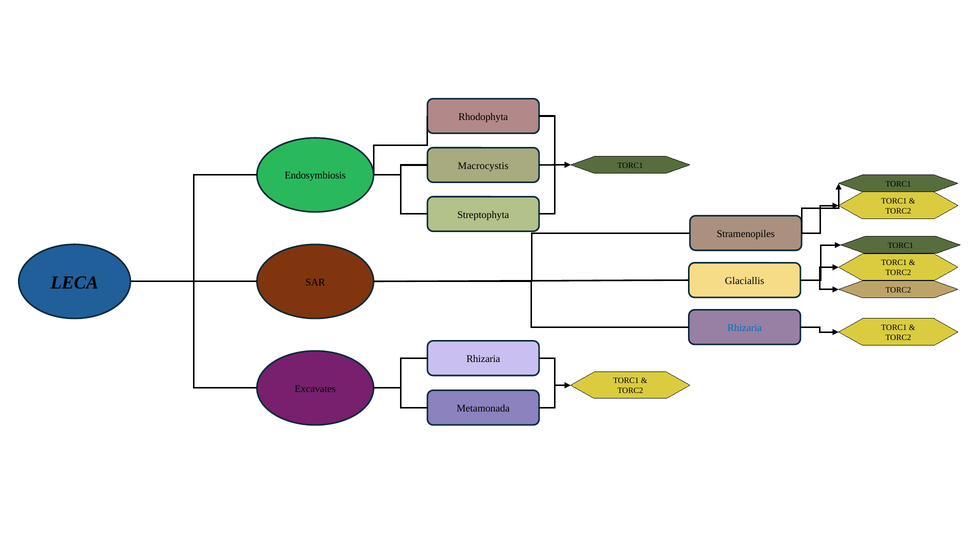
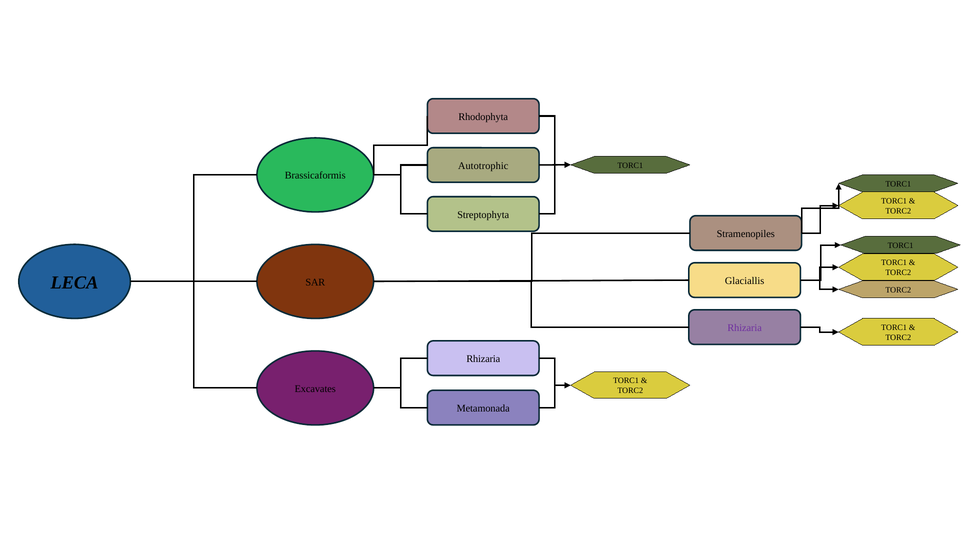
Macrocystis: Macrocystis -> Autotrophic
Endosymbiosis: Endosymbiosis -> Brassicaformis
Rhizaria at (745, 328) colour: blue -> purple
